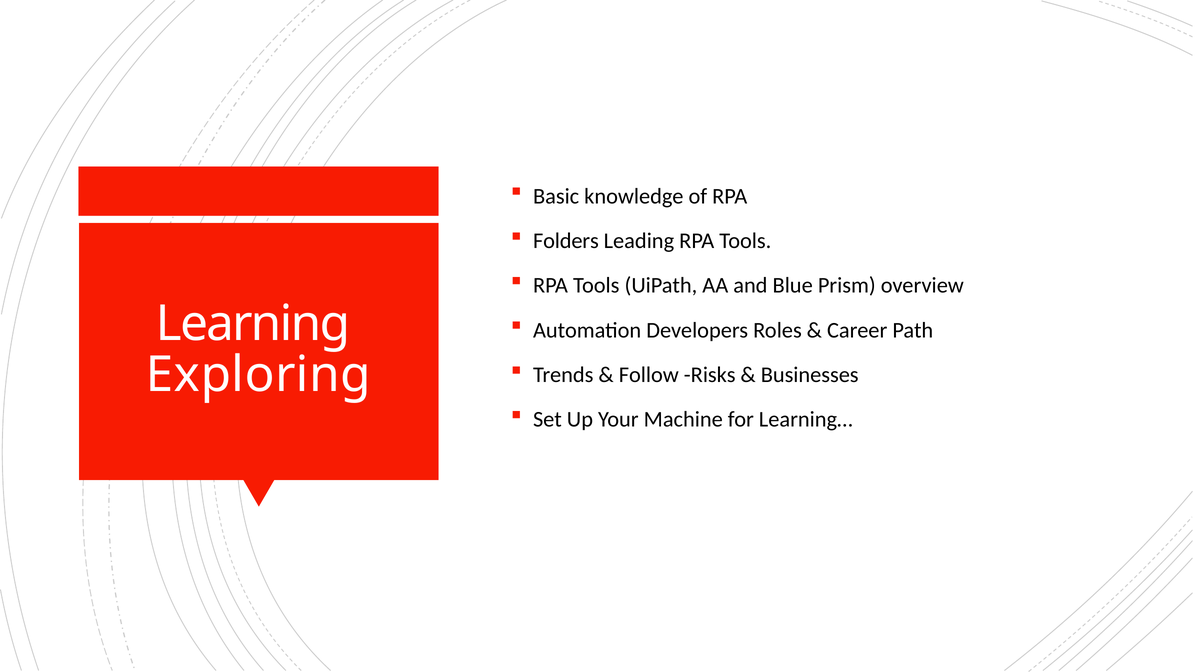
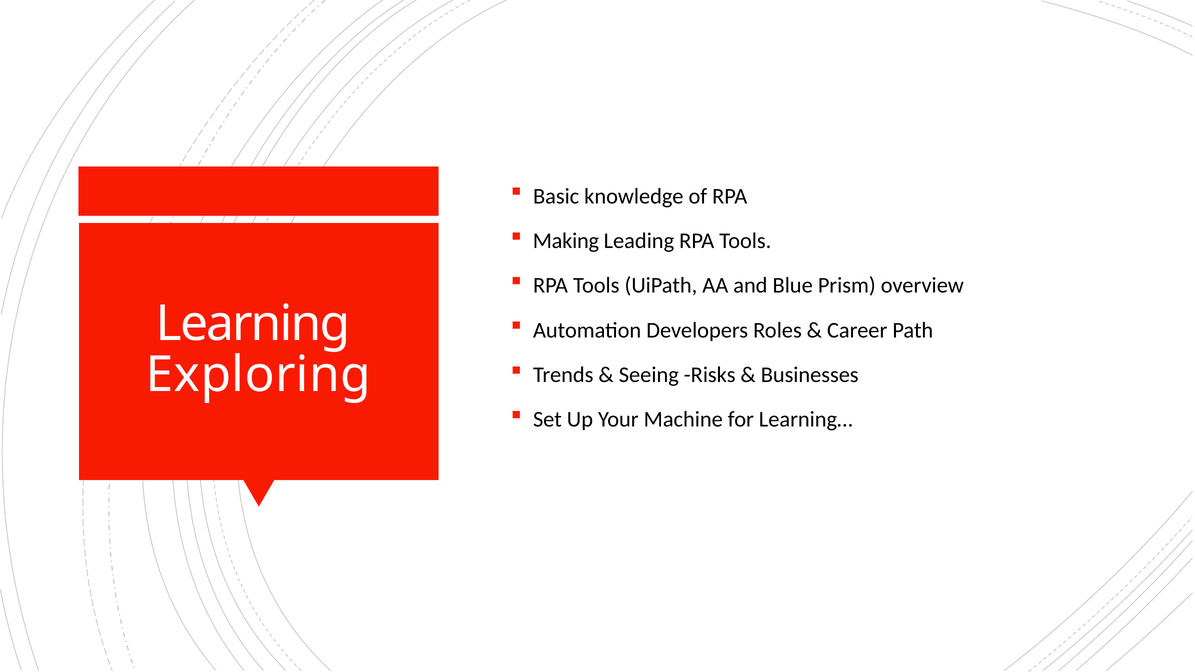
Folders: Folders -> Making
Follow: Follow -> Seeing
